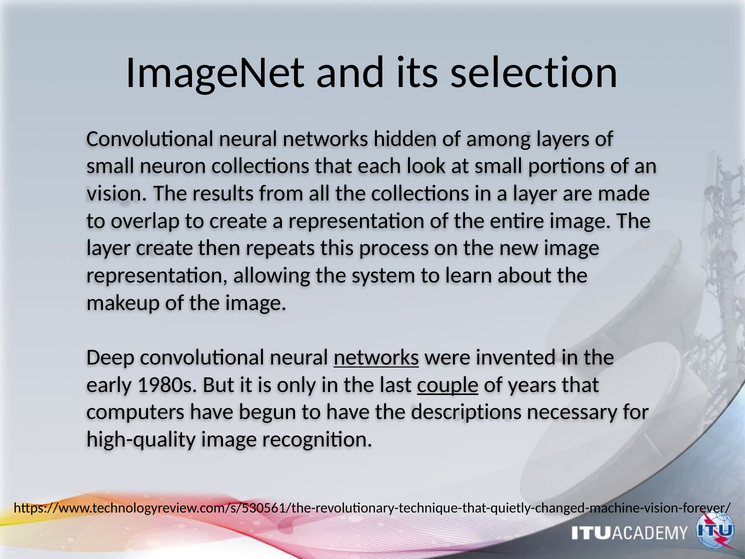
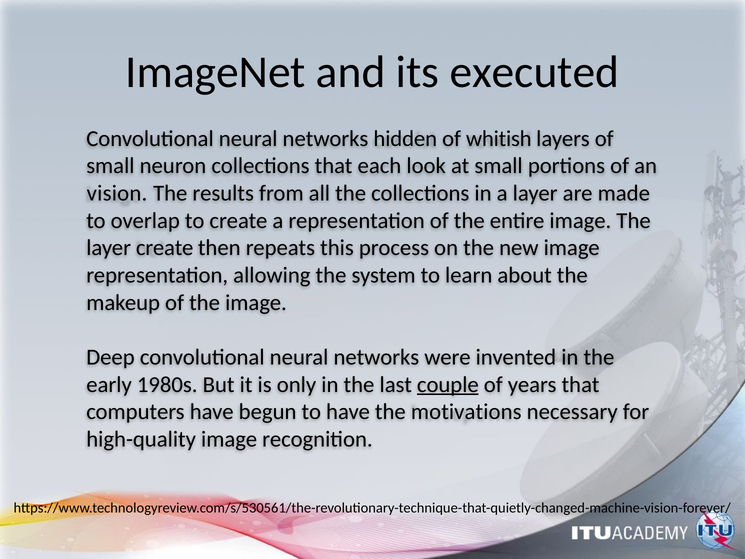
selection: selection -> executed
among: among -> whitish
networks at (376, 357) underline: present -> none
descriptions: descriptions -> motivations
